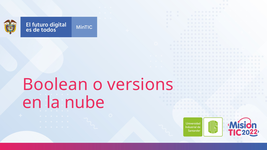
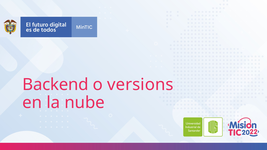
Boolean: Boolean -> Backend
